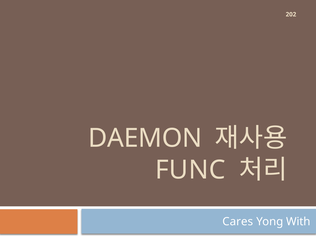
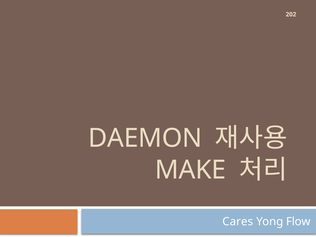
FUNC: FUNC -> MAKE
With: With -> Flow
